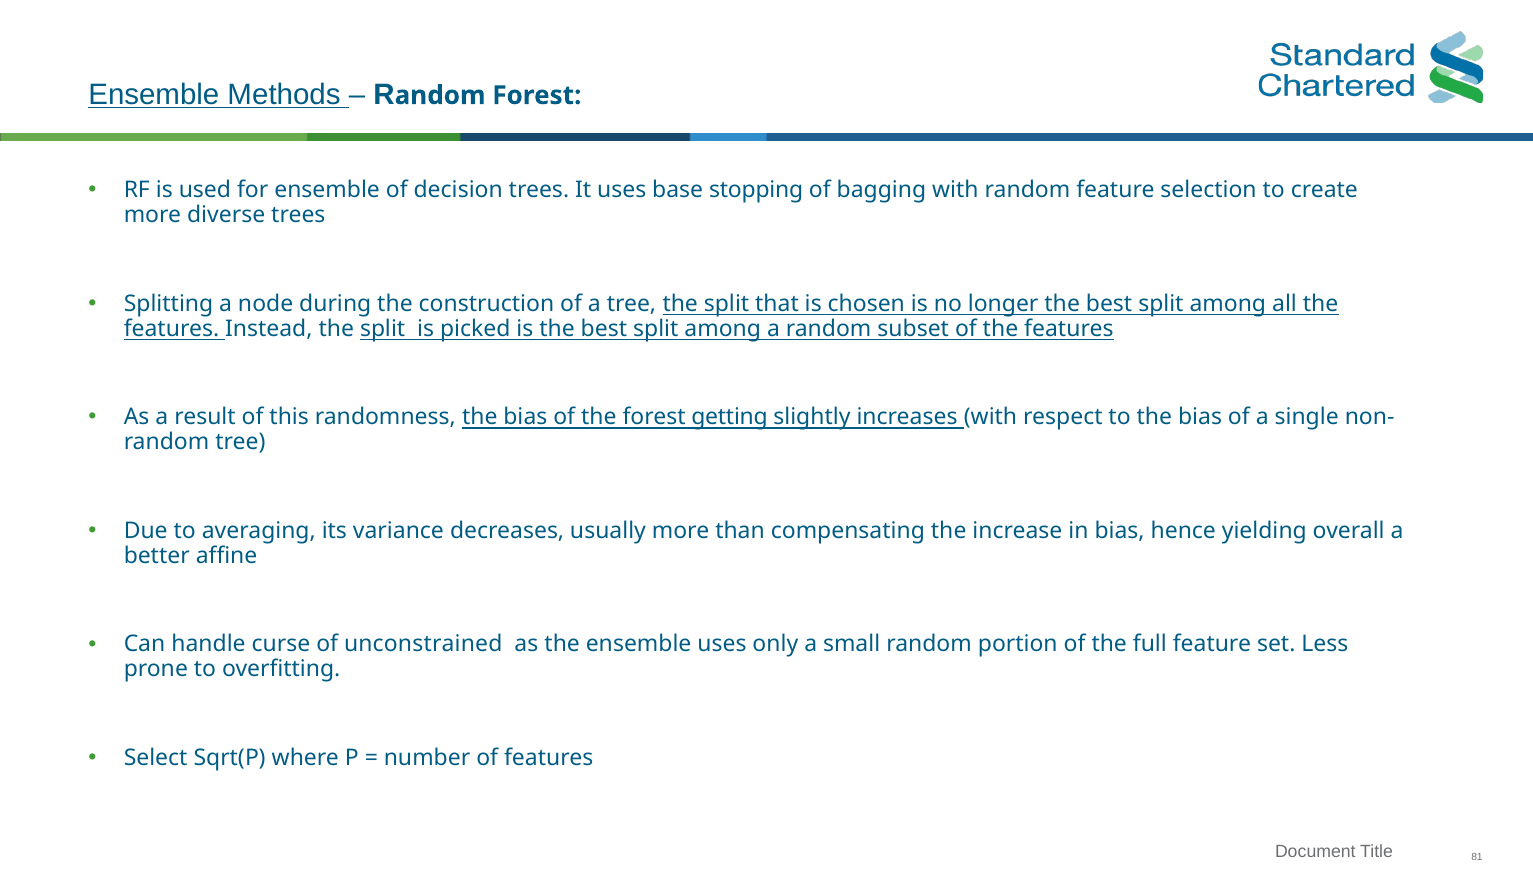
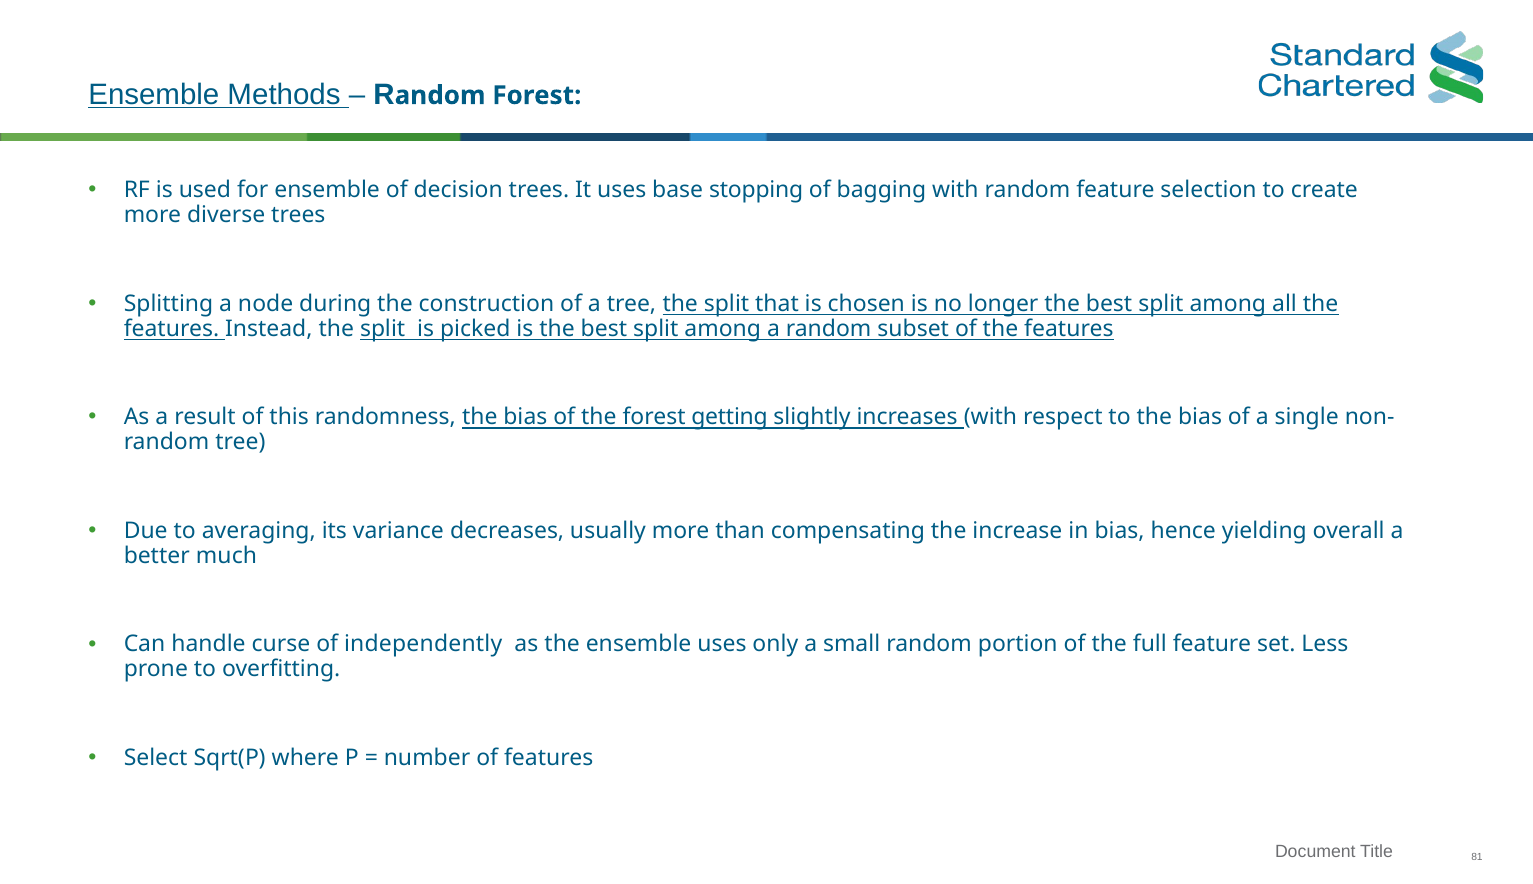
affine: affine -> much
unconstrained: unconstrained -> independently
